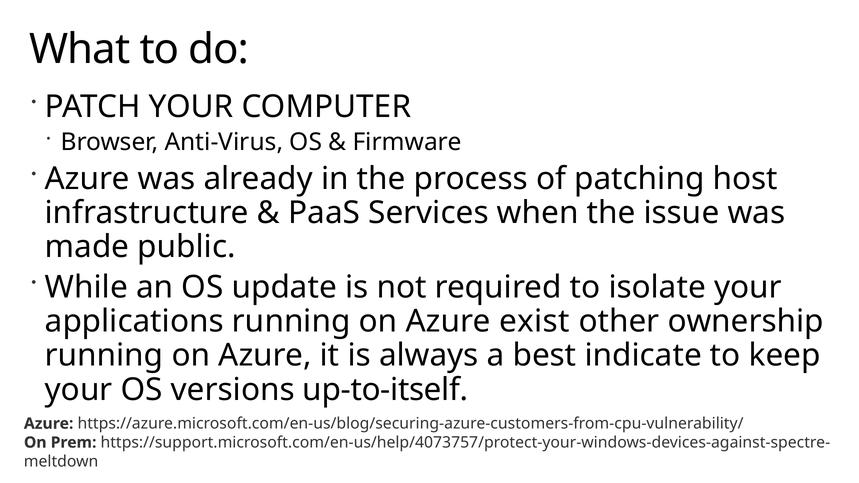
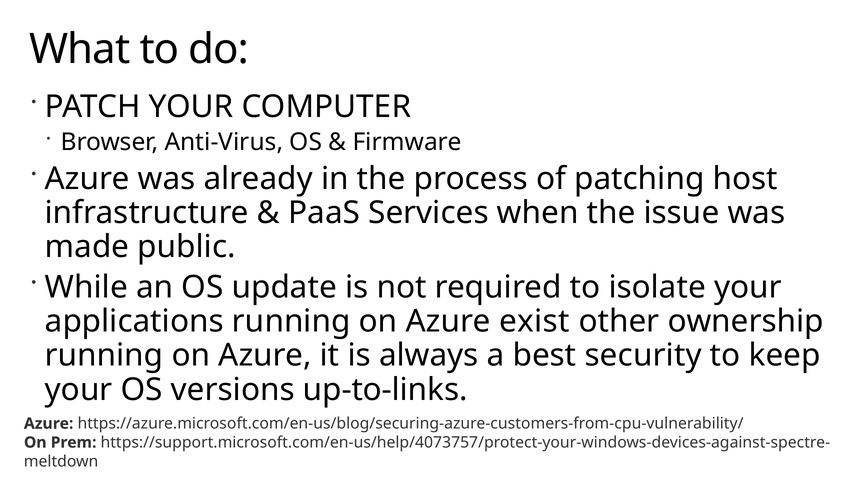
indicate: indicate -> security
up-to-itself: up-to-itself -> up-to-links
